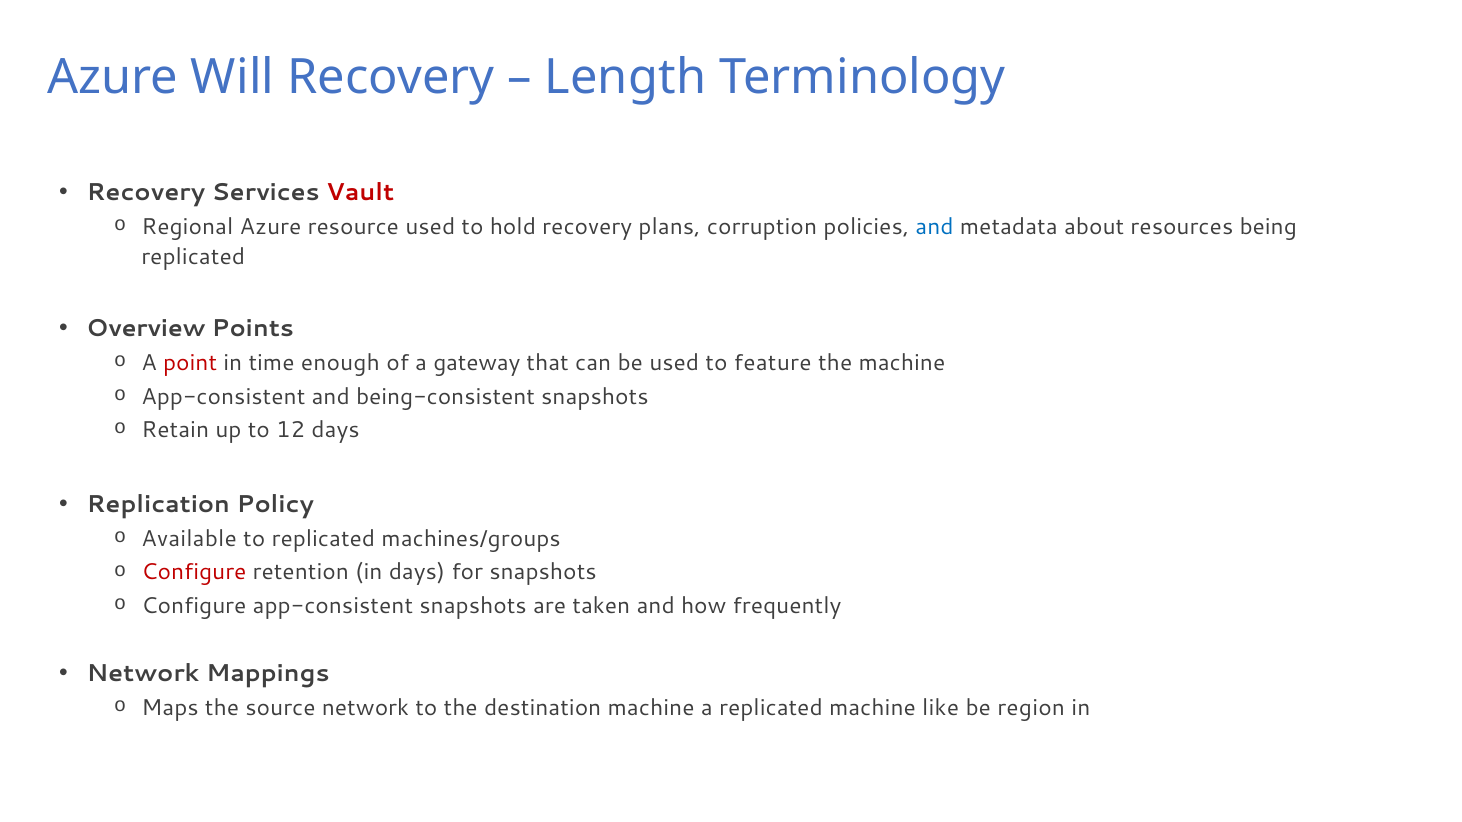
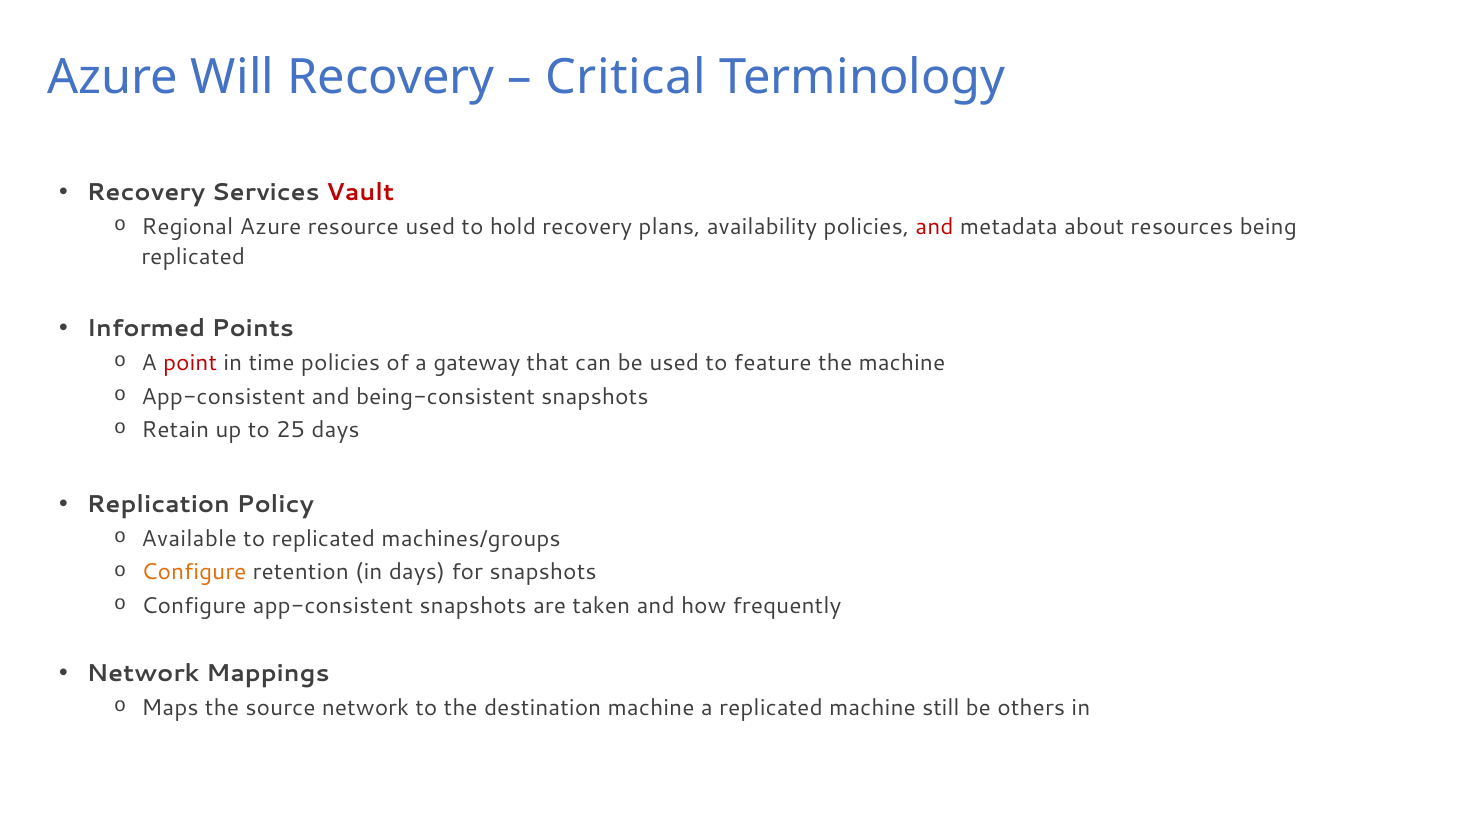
Length: Length -> Critical
corruption: corruption -> availability
and at (935, 227) colour: blue -> red
Overview: Overview -> Informed
time enough: enough -> policies
12: 12 -> 25
Configure at (194, 573) colour: red -> orange
like: like -> still
region: region -> others
